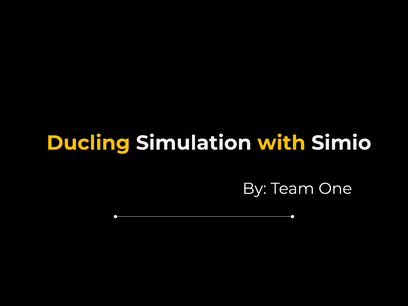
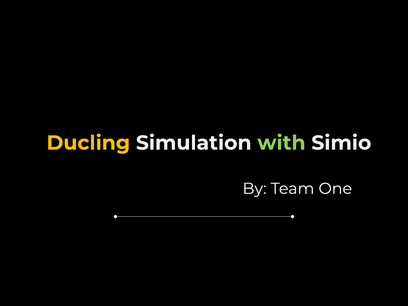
with colour: yellow -> light green
